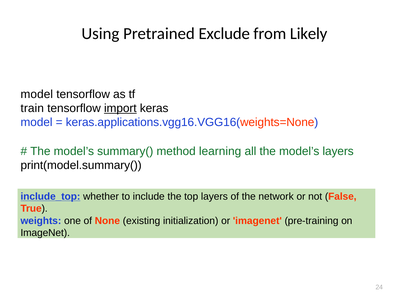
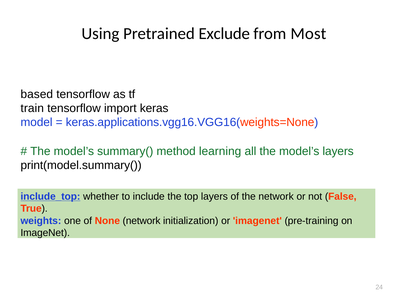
Likely: Likely -> Most
model at (37, 94): model -> based
import underline: present -> none
None existing: existing -> network
